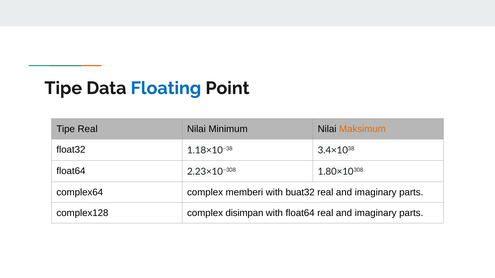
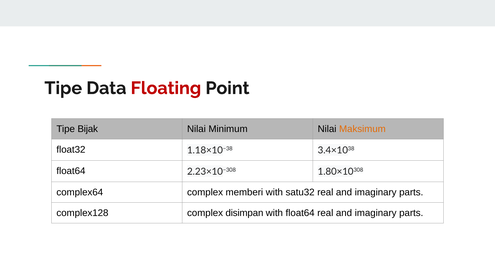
Floating colour: blue -> red
Tipe Real: Real -> Bijak
buat32: buat32 -> satu32
